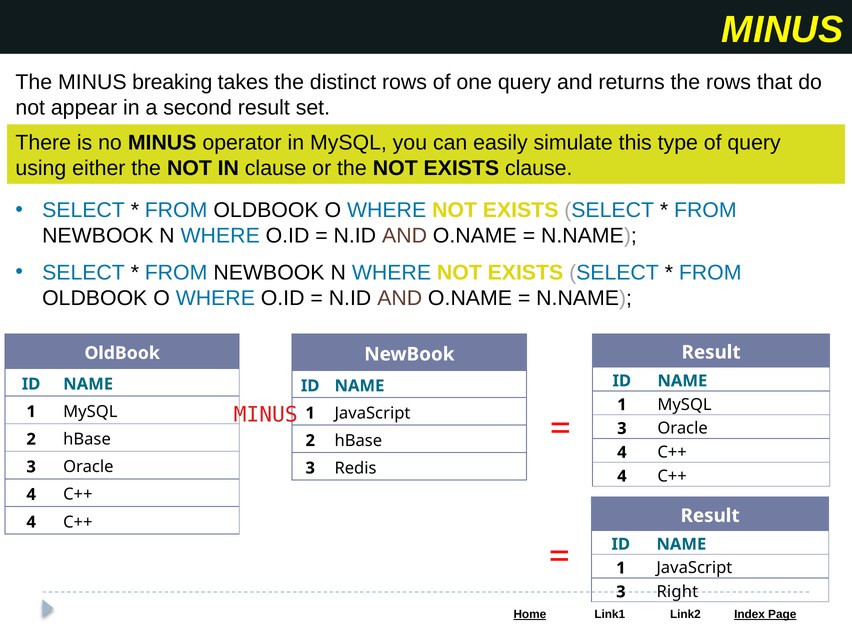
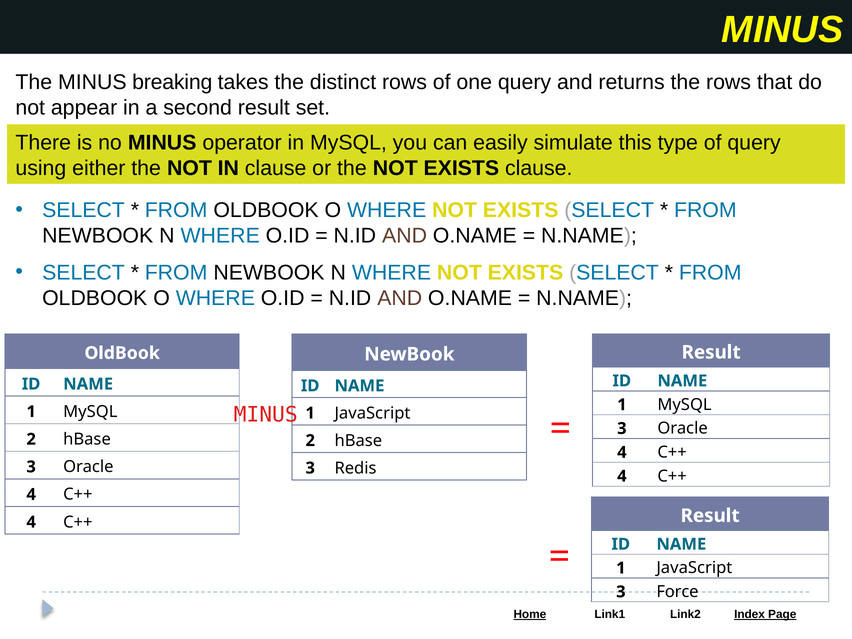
Right: Right -> Force
